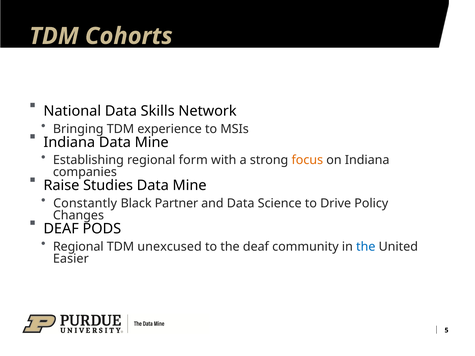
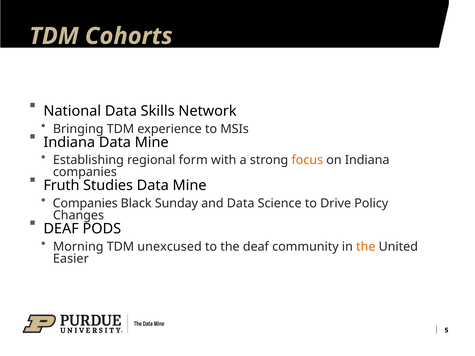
Raise: Raise -> Fruth
Constantly at (85, 204): Constantly -> Companies
Partner: Partner -> Sunday
Regional at (78, 247): Regional -> Morning
the at (366, 247) colour: blue -> orange
